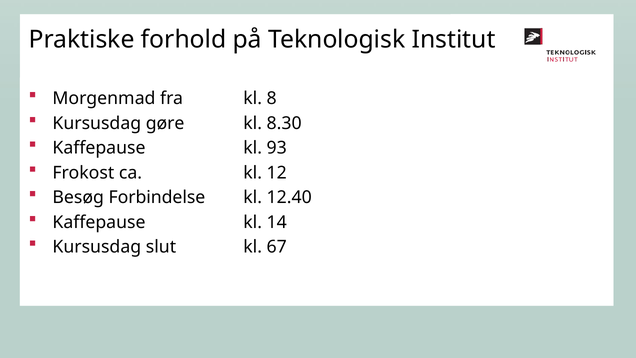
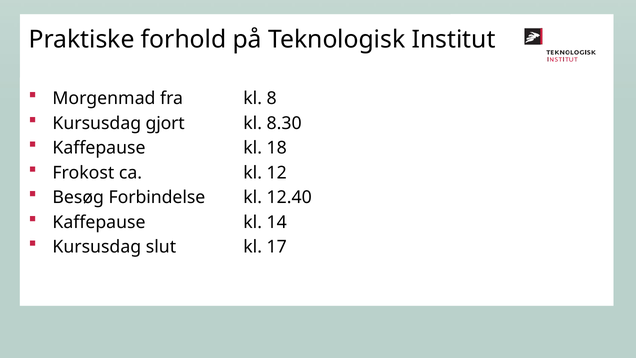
gøre: gøre -> gjort
93: 93 -> 18
67: 67 -> 17
